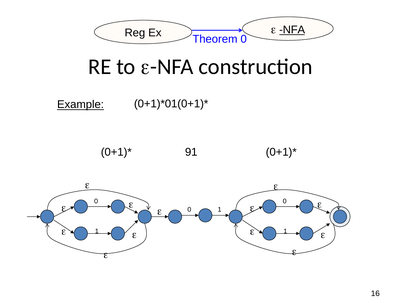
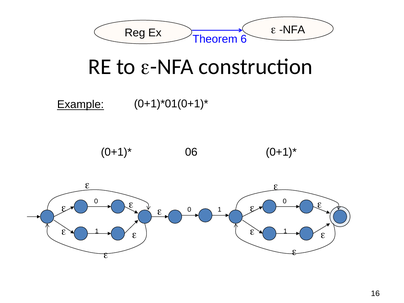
NFA underline: present -> none
Theorem 0: 0 -> 6
91: 91 -> 06
